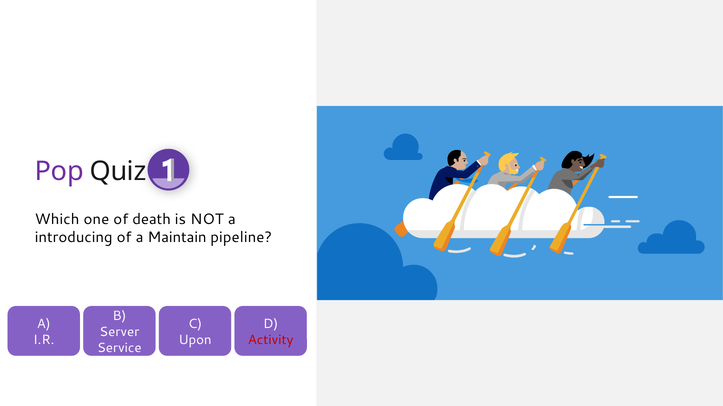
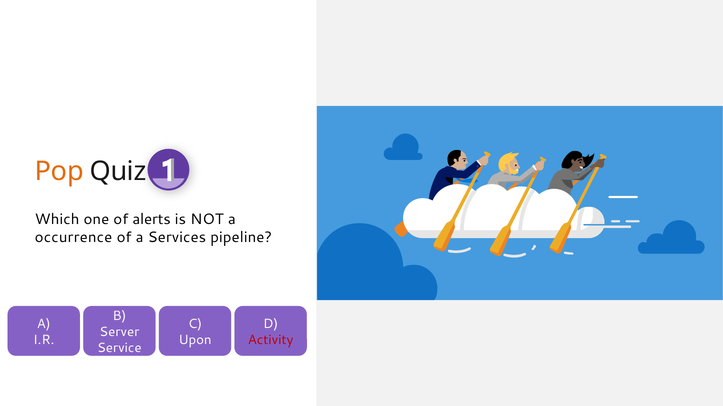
Pop colour: purple -> orange
death: death -> alerts
introducing: introducing -> occurrence
Maintain: Maintain -> Services
